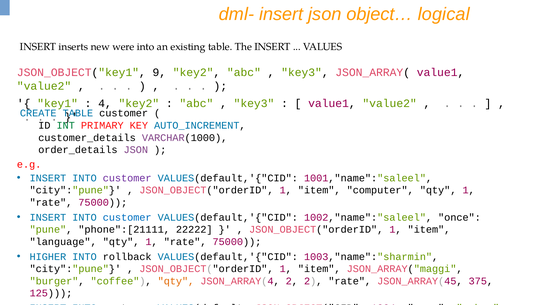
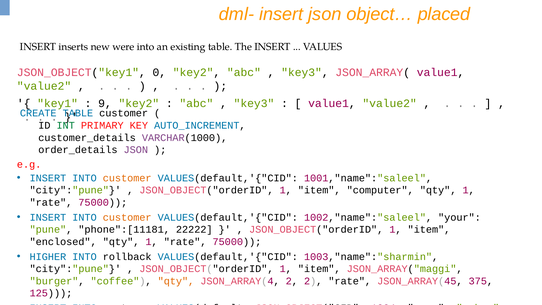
logical: logical -> placed
9: 9 -> 0
4: 4 -> 9
customer at (127, 178) colour: purple -> orange
customer at (127, 217) colour: blue -> orange
once: once -> your
phone":[21111: phone":[21111 -> phone":[11181
language: language -> enclosed
